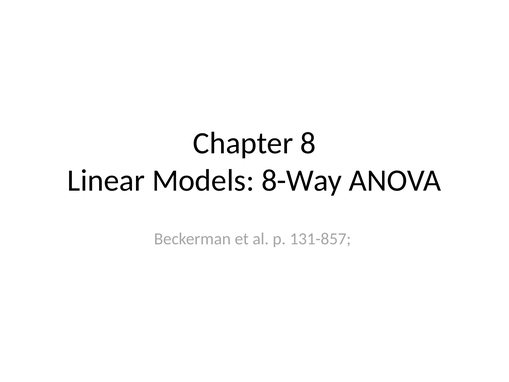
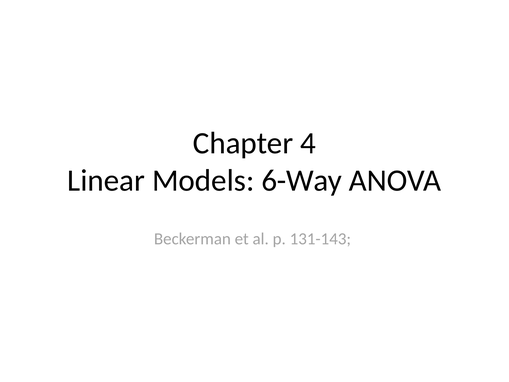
8: 8 -> 4
8-Way: 8-Way -> 6-Way
131-857: 131-857 -> 131-143
